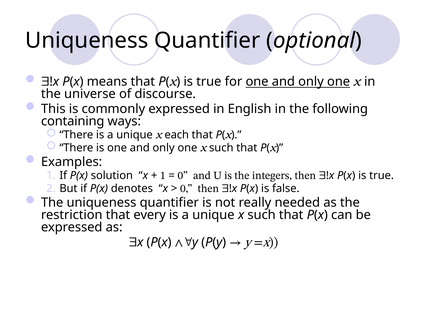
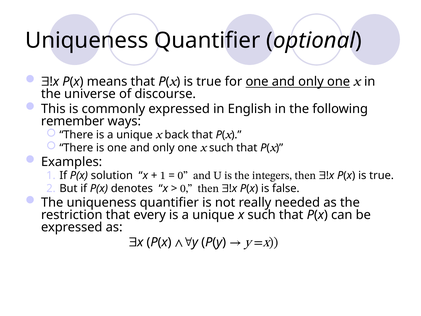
containing: containing -> remember
each: each -> back
